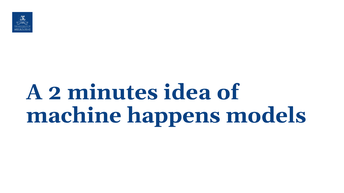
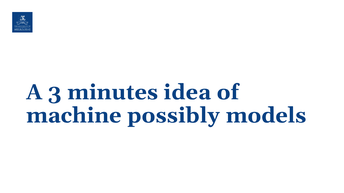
2: 2 -> 3
happens: happens -> possibly
